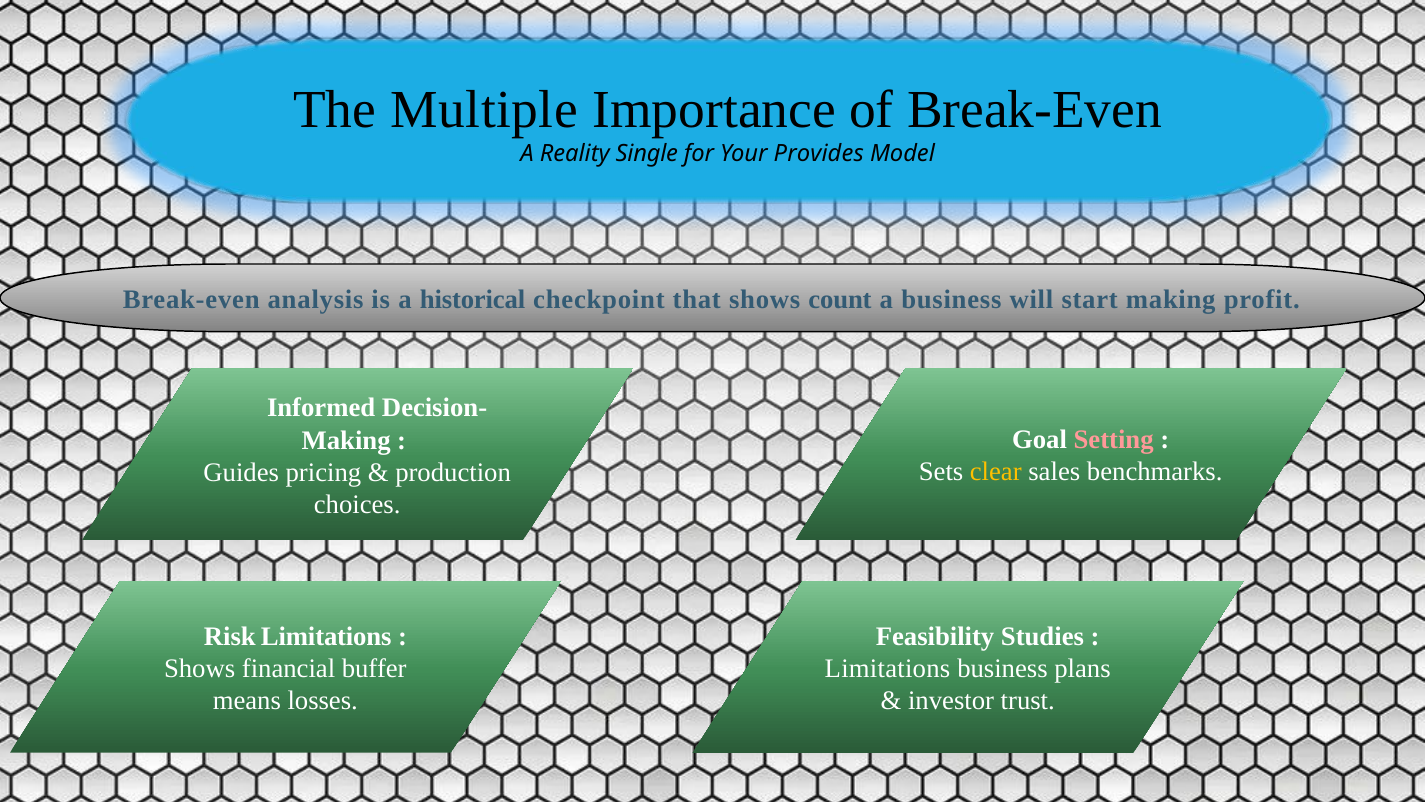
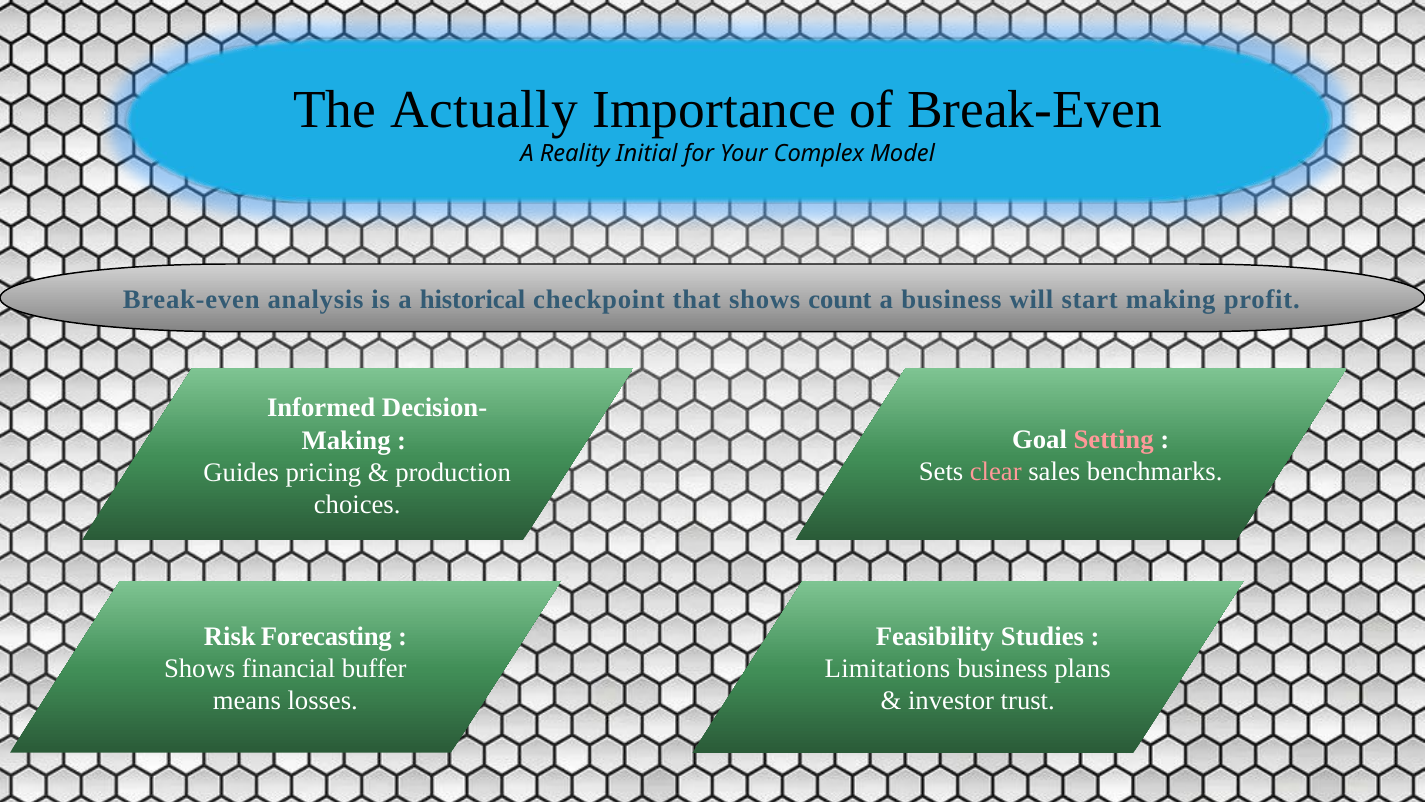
Multiple: Multiple -> Actually
Single: Single -> Initial
Provides: Provides -> Complex
clear colour: yellow -> pink
Limitations at (326, 636): Limitations -> Forecasting
